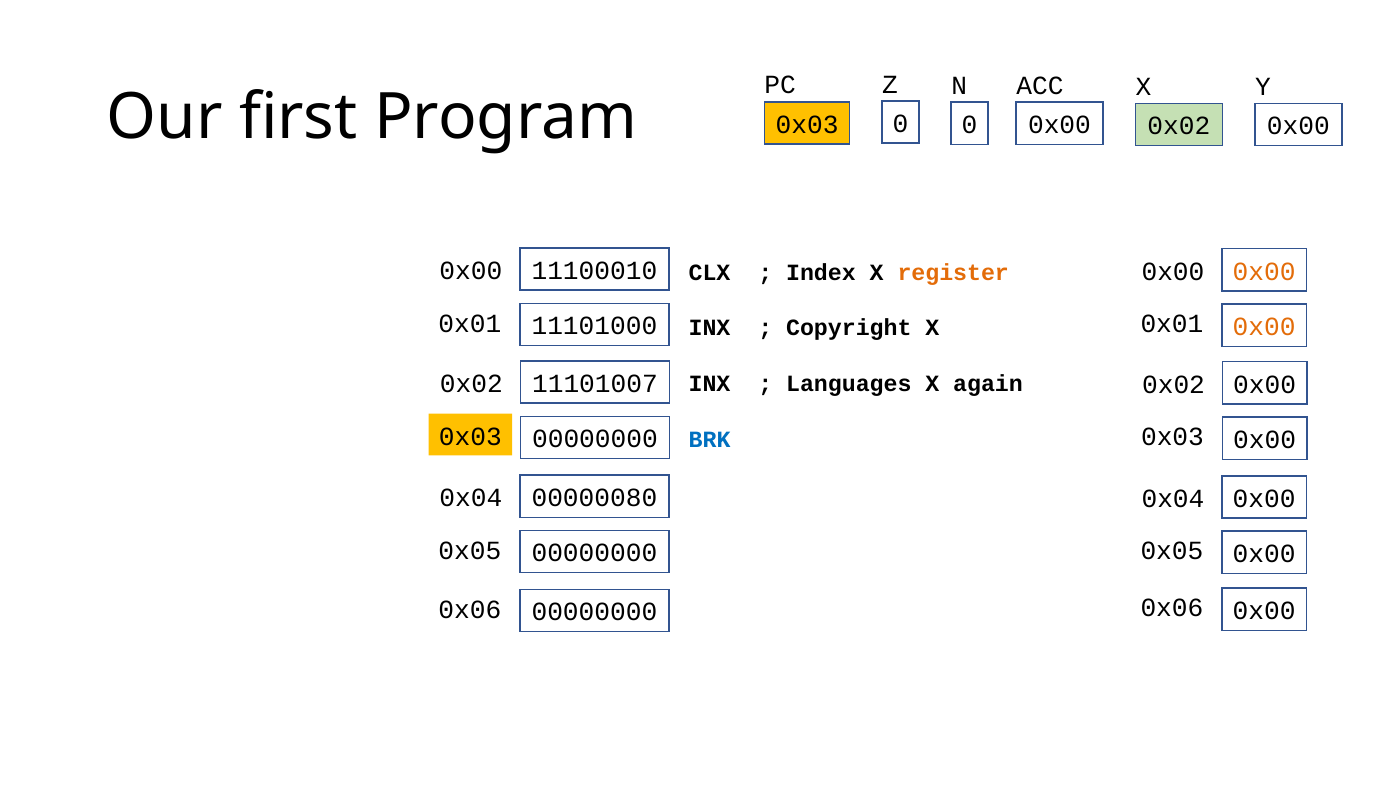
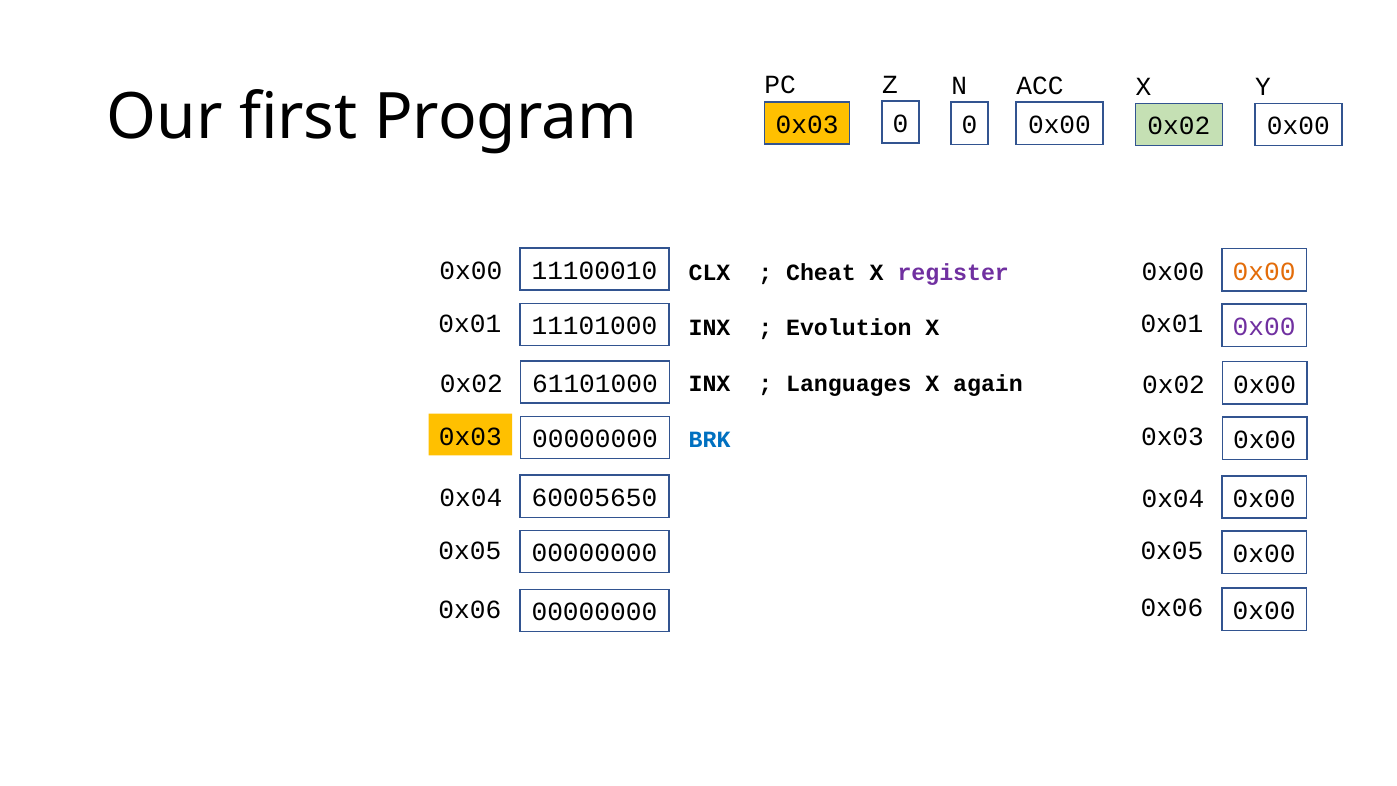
Index: Index -> Cheat
register colour: orange -> purple
0x00 at (1264, 327) colour: orange -> purple
Copyright: Copyright -> Evolution
11101007: 11101007 -> 61101000
00000080: 00000080 -> 60005650
